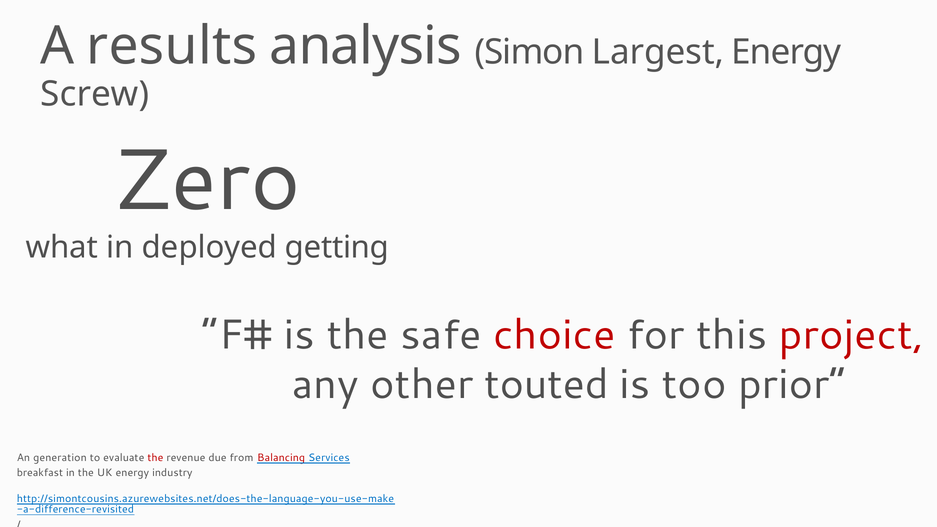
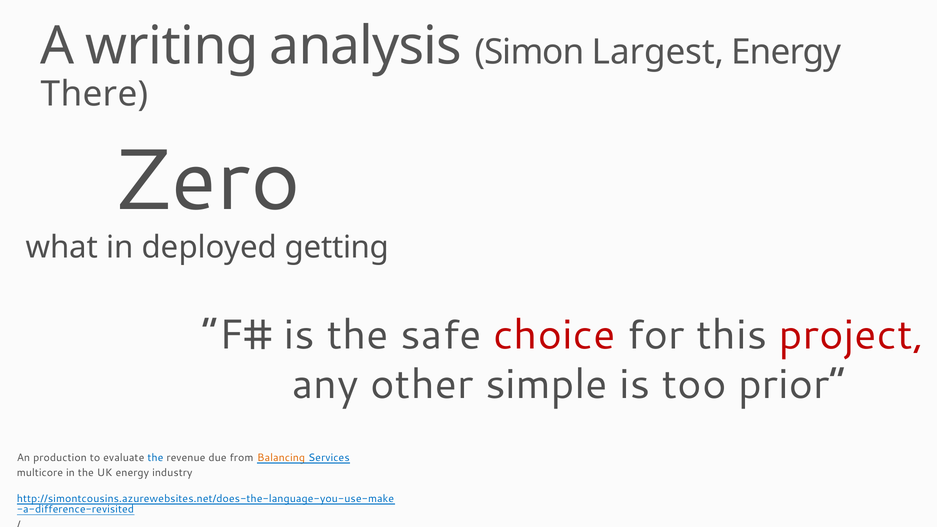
results: results -> writing
Screw: Screw -> There
touted: touted -> simple
generation: generation -> production
the at (155, 458) colour: red -> blue
Balancing colour: red -> orange
breakfast: breakfast -> multicore
